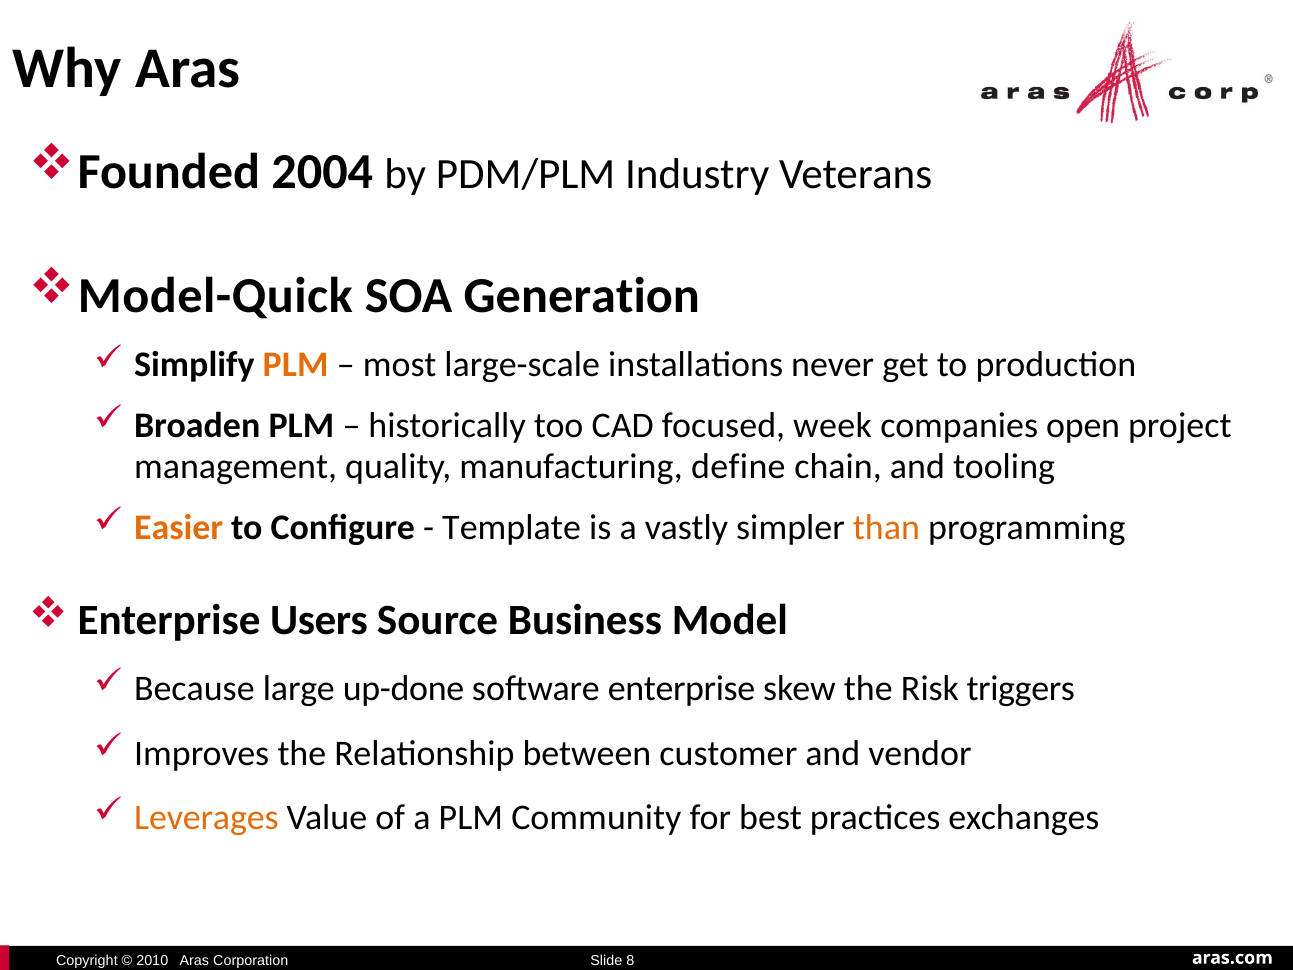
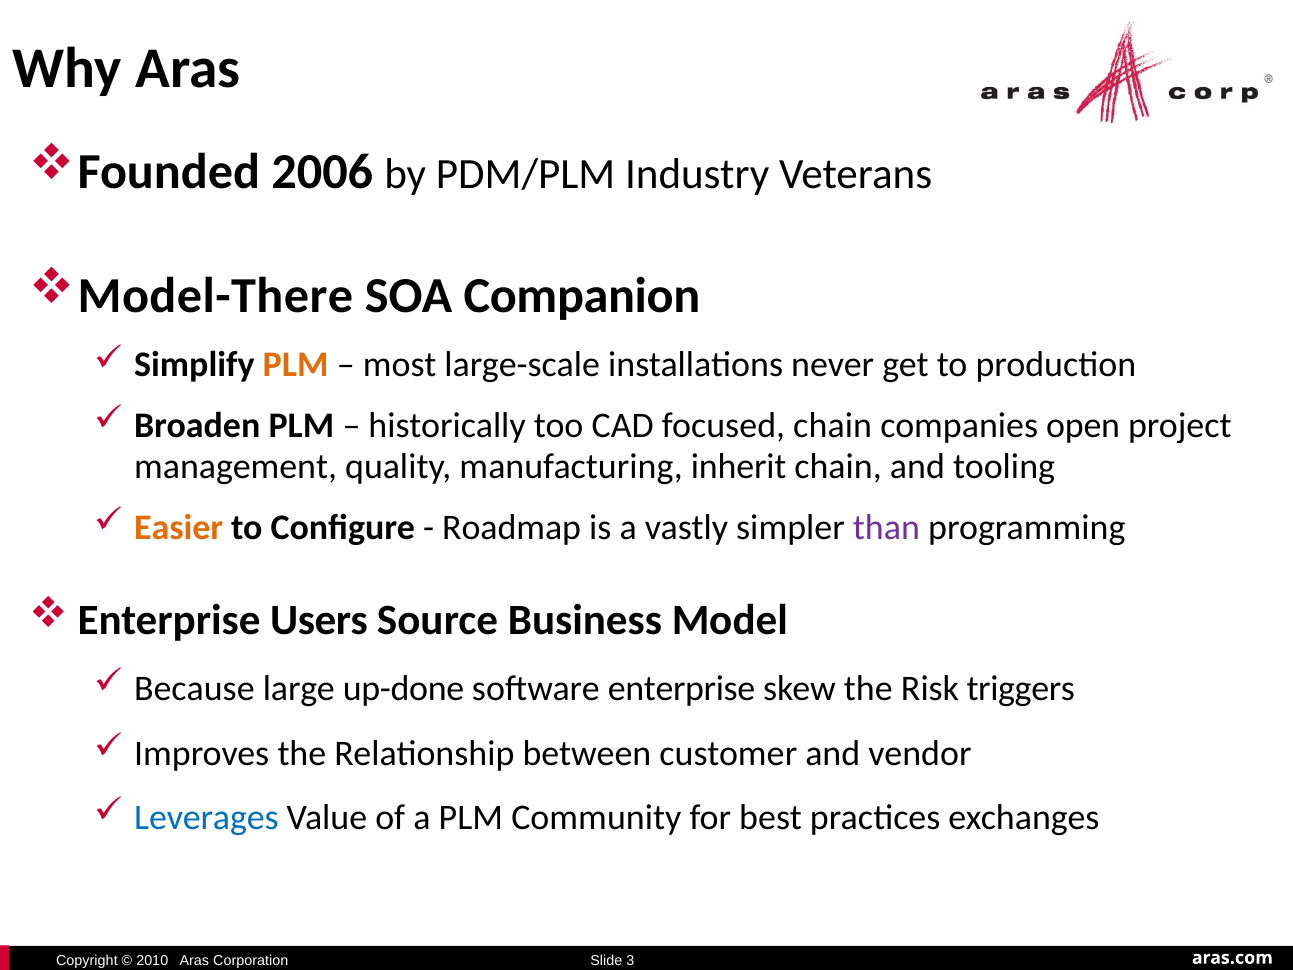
2004: 2004 -> 2006
Model-Quick: Model-Quick -> Model-There
Generation: Generation -> Companion
focused week: week -> chain
define: define -> inherit
Template: Template -> Roadmap
than colour: orange -> purple
Leverages colour: orange -> blue
8: 8 -> 3
